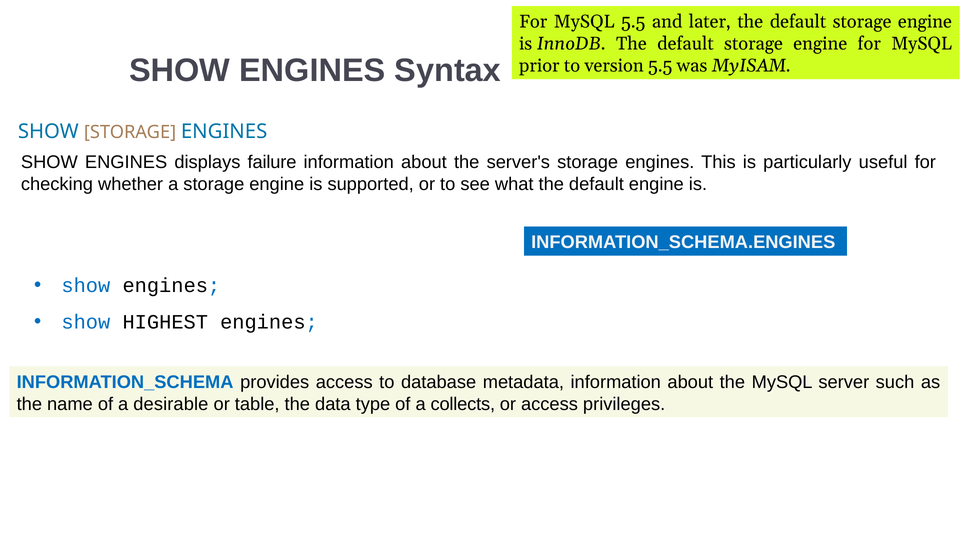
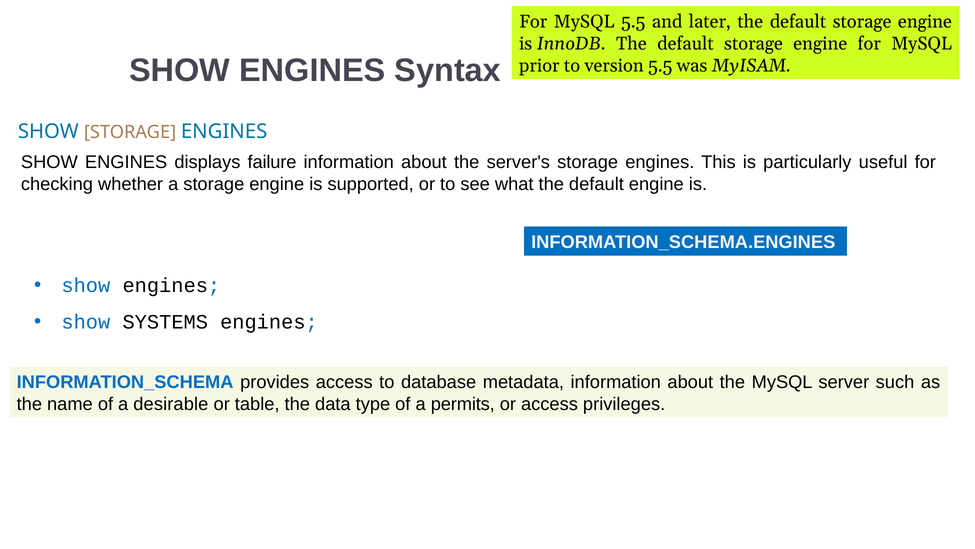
HIGHEST: HIGHEST -> SYSTEMS
collects: collects -> permits
